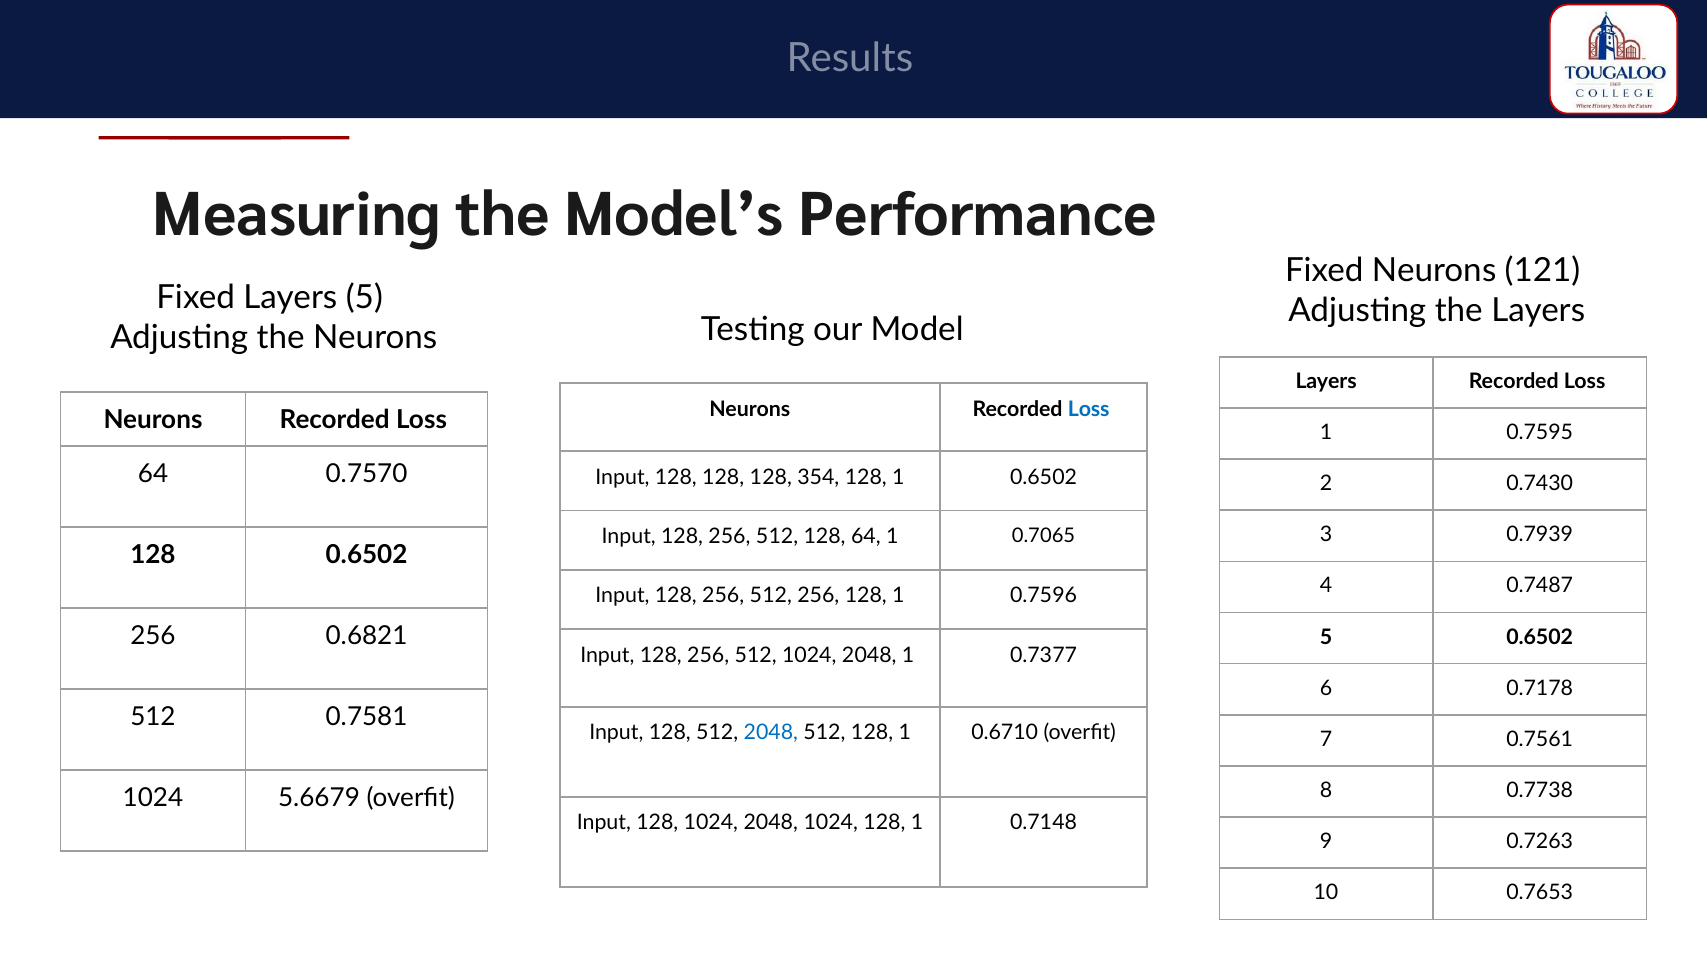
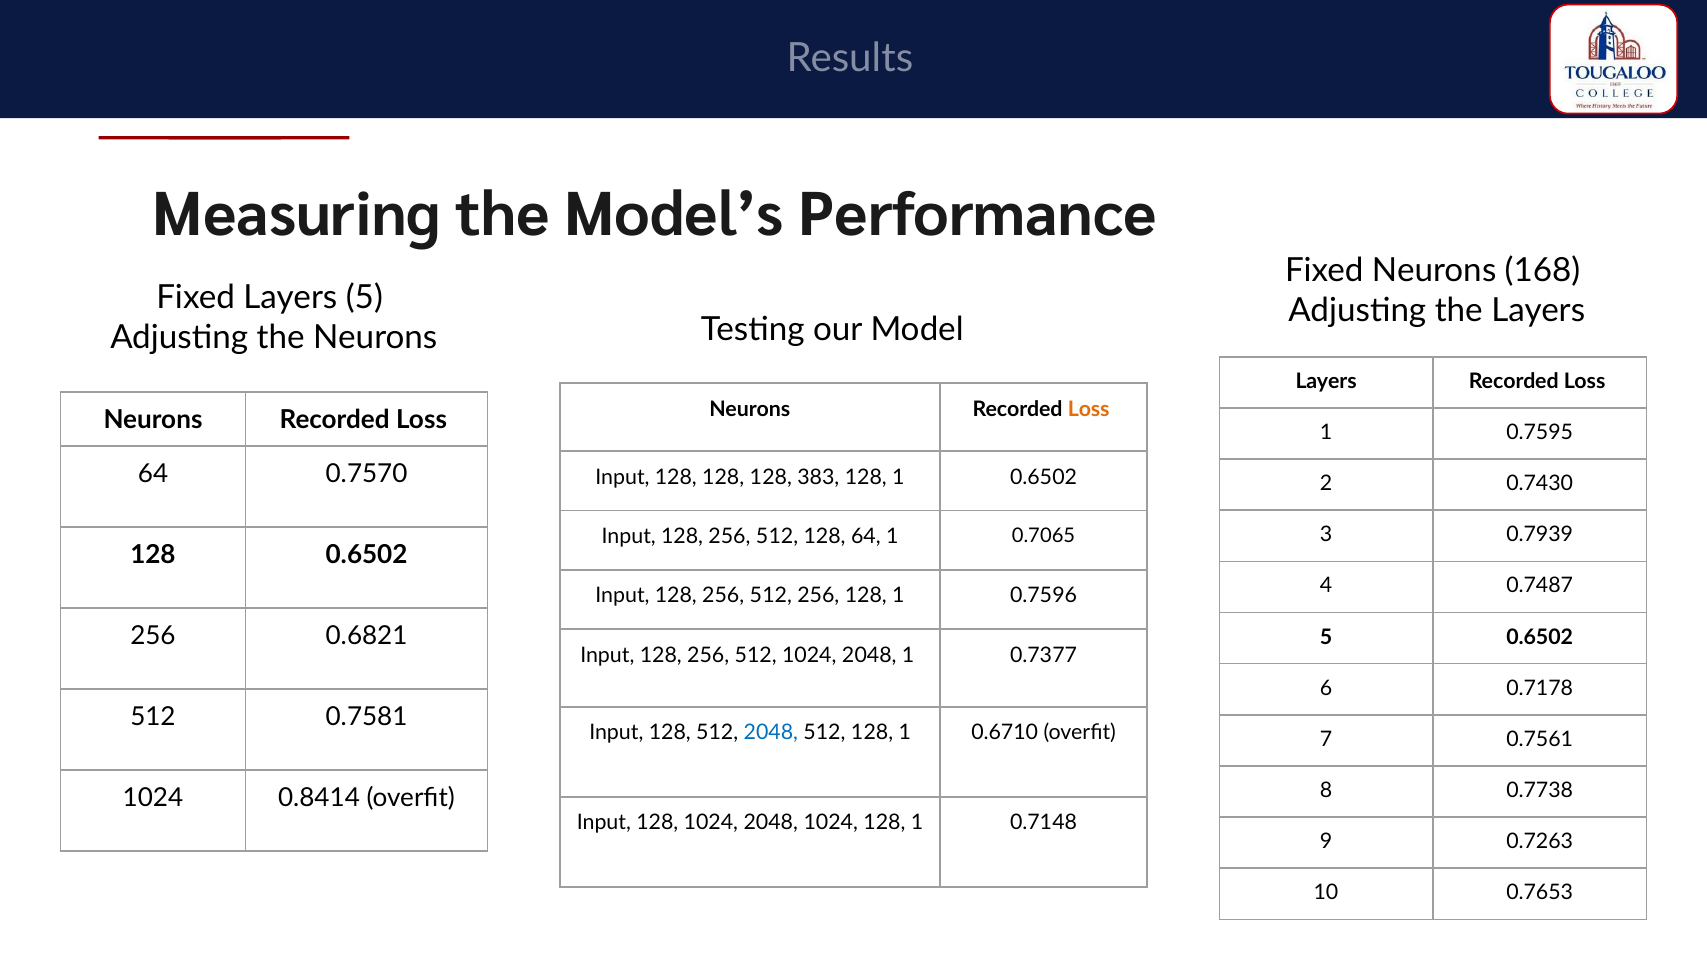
121: 121 -> 168
Loss at (1089, 409) colour: blue -> orange
354: 354 -> 383
5.6679: 5.6679 -> 0.8414
